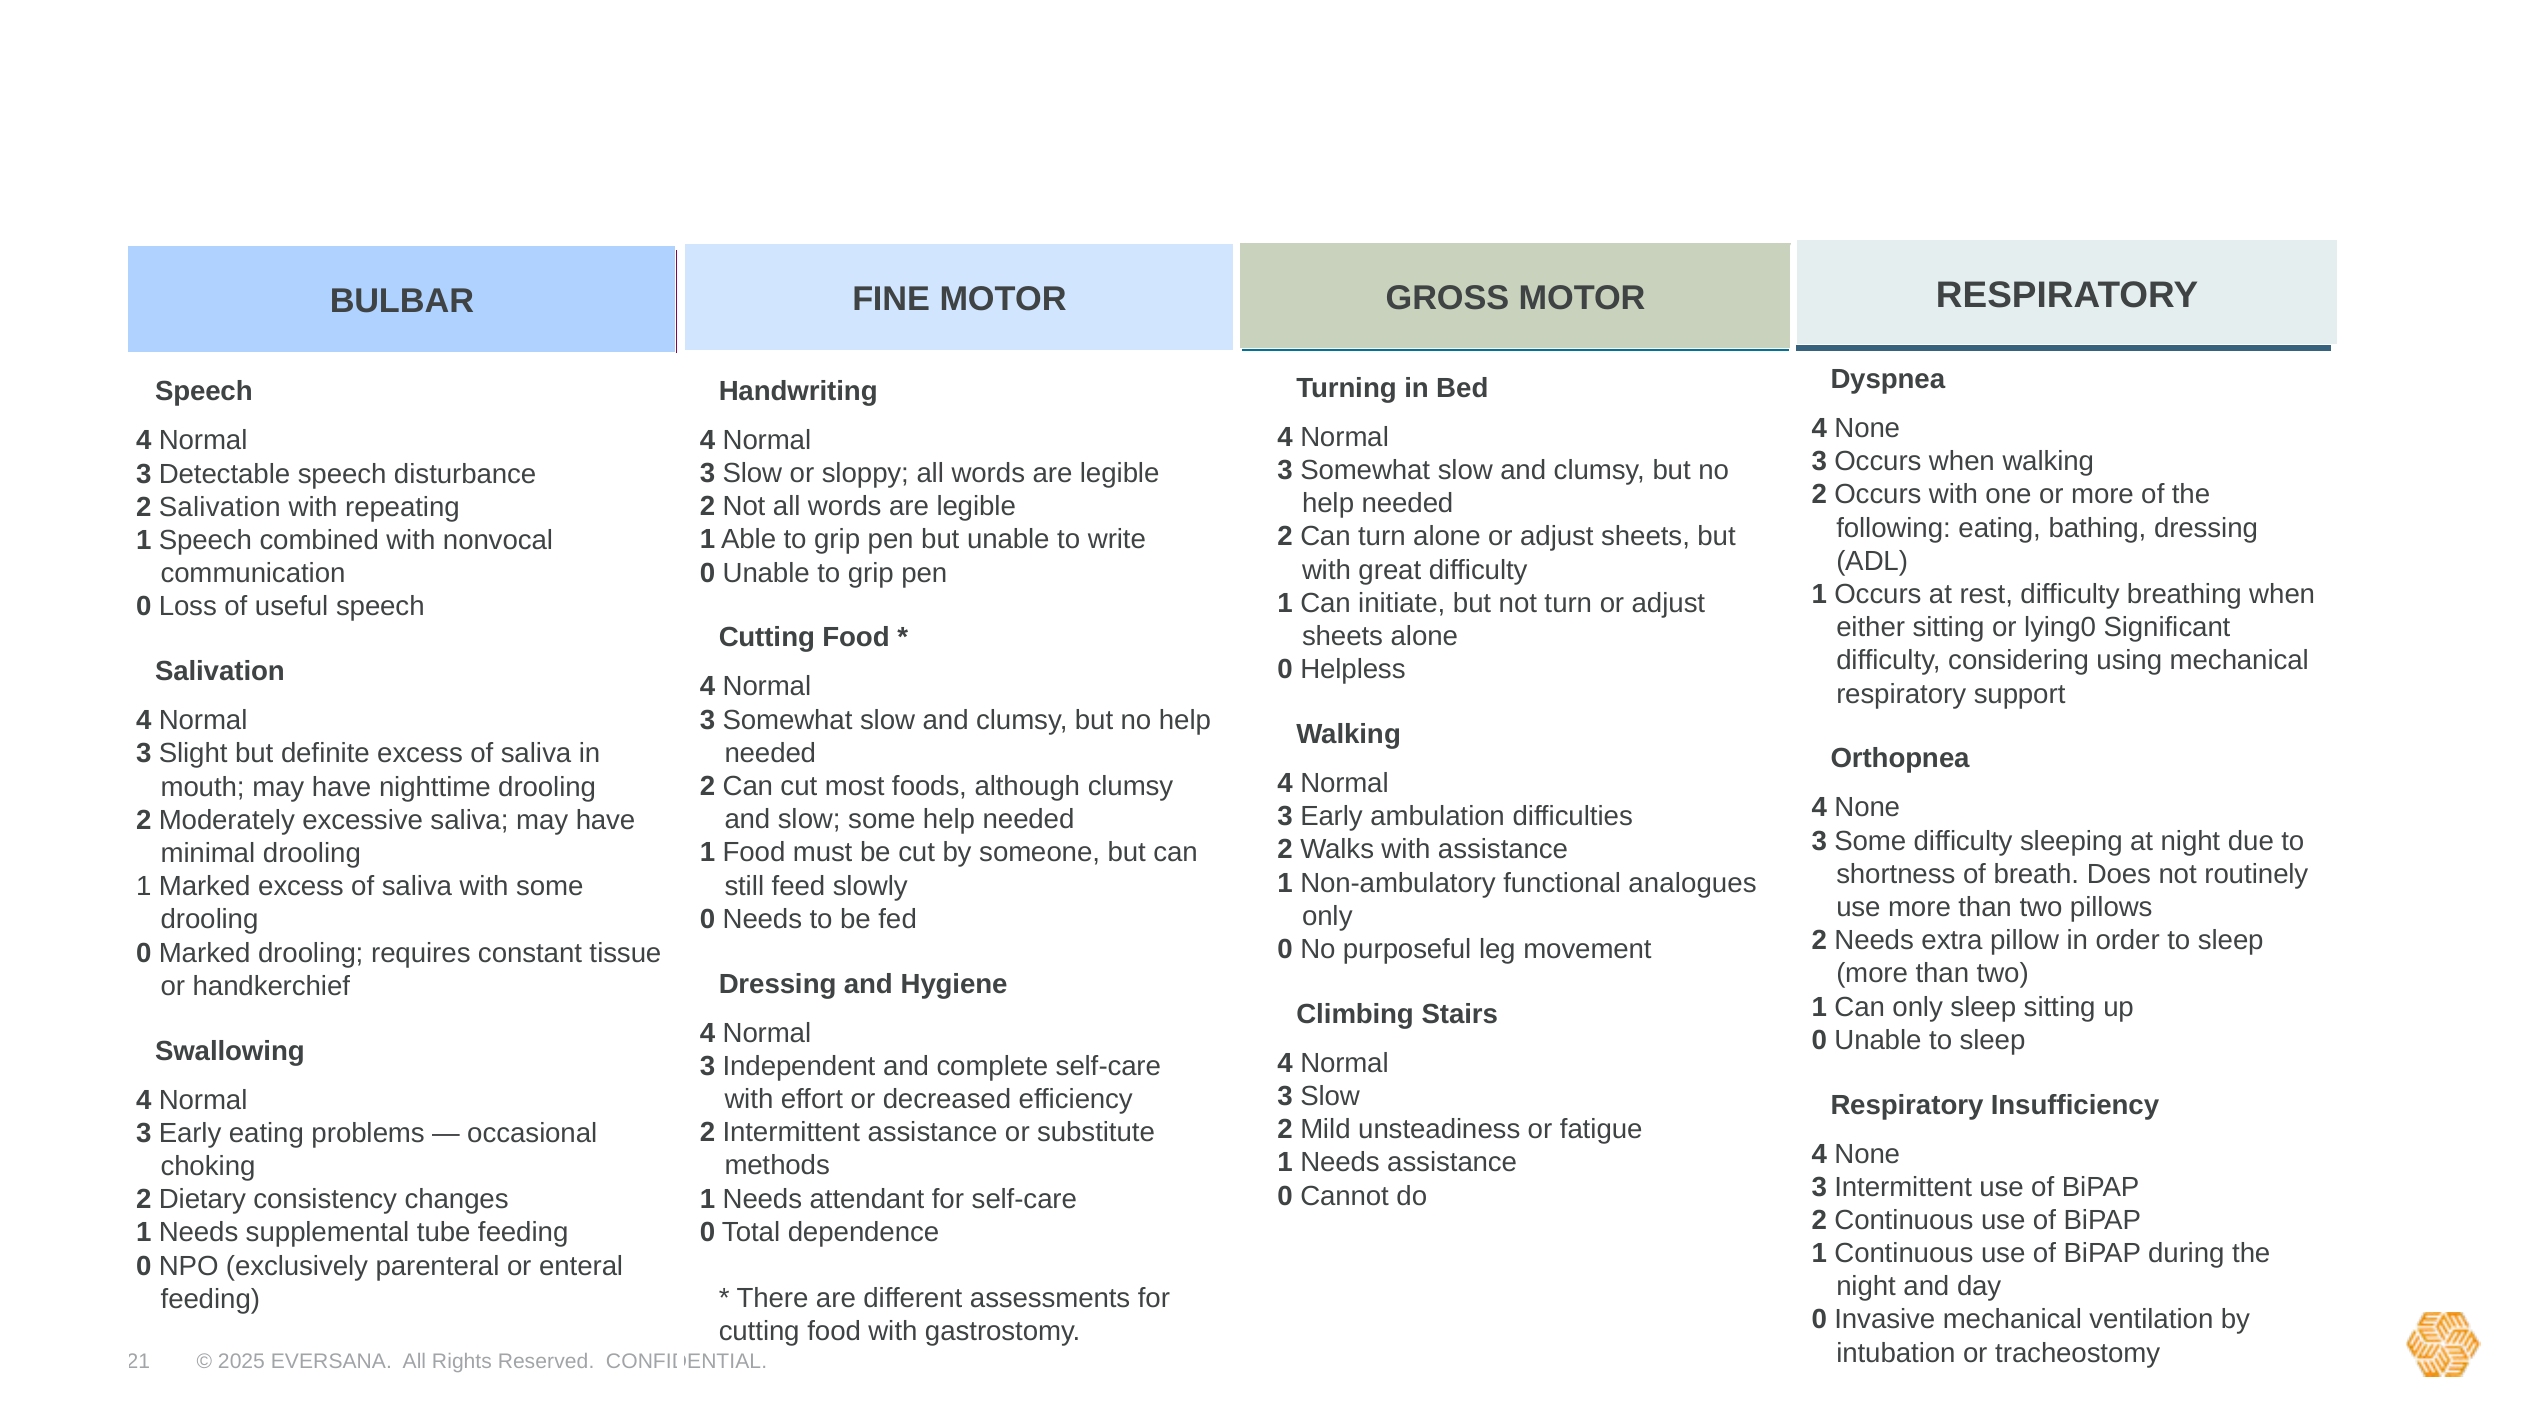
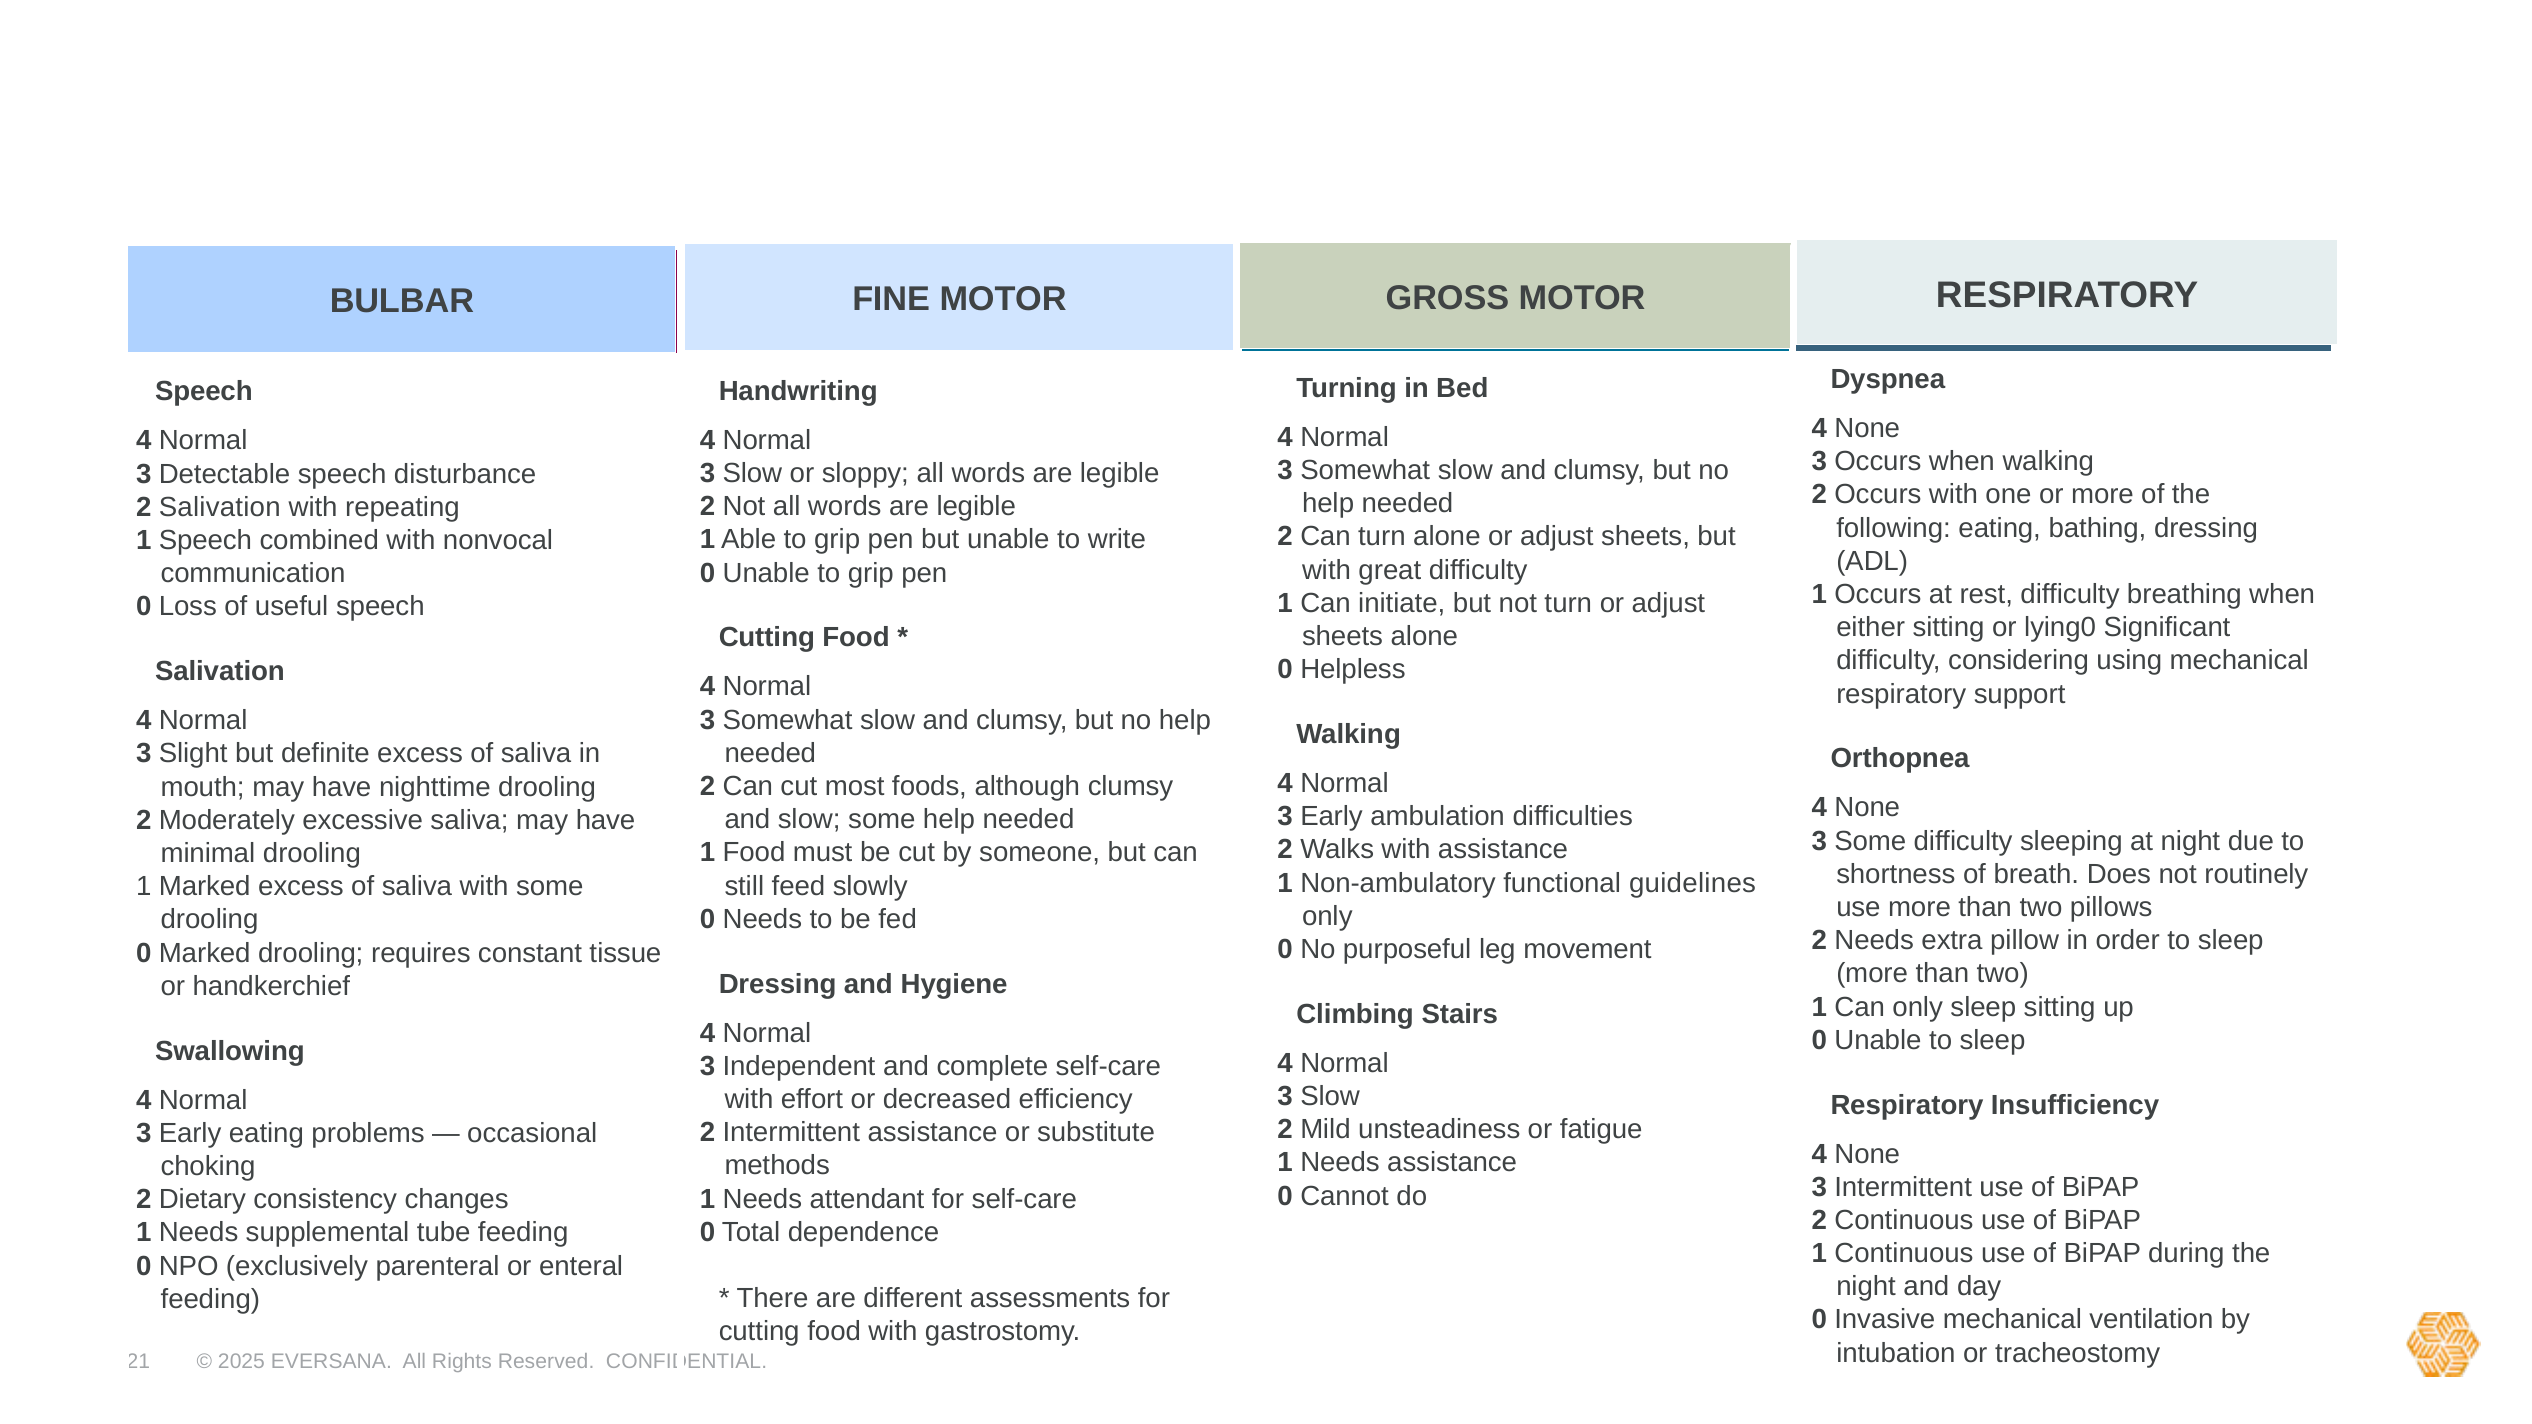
analogues: analogues -> guidelines
